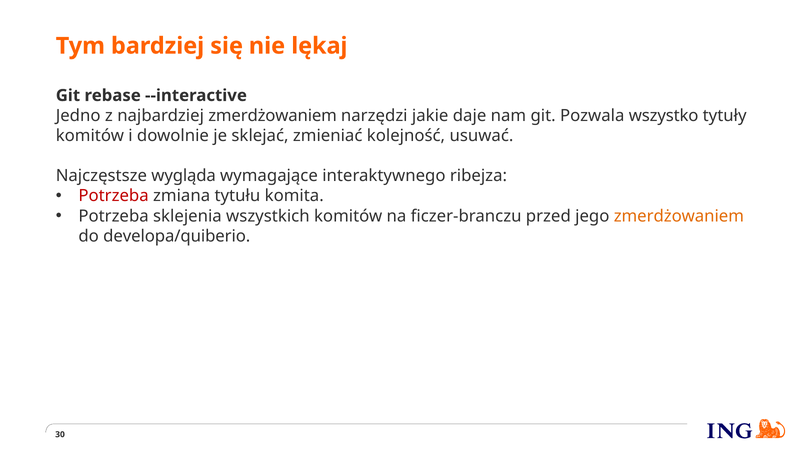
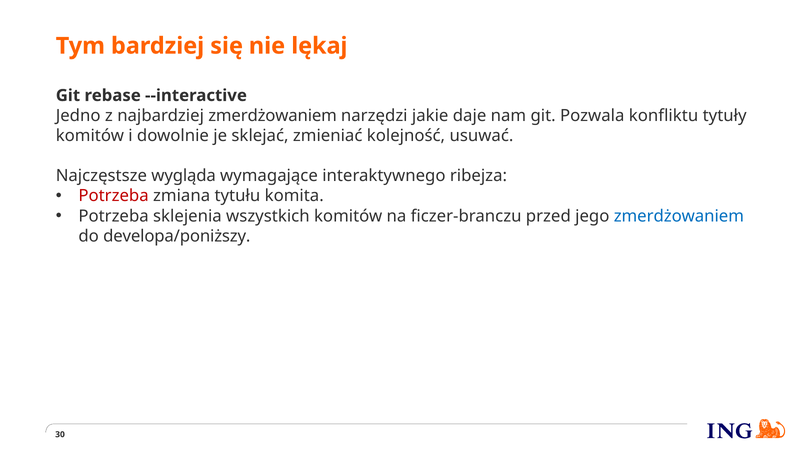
wszystko: wszystko -> konfliktu
zmerdżowaniem at (679, 216) colour: orange -> blue
developa/quiberio: developa/quiberio -> developa/poniższy
